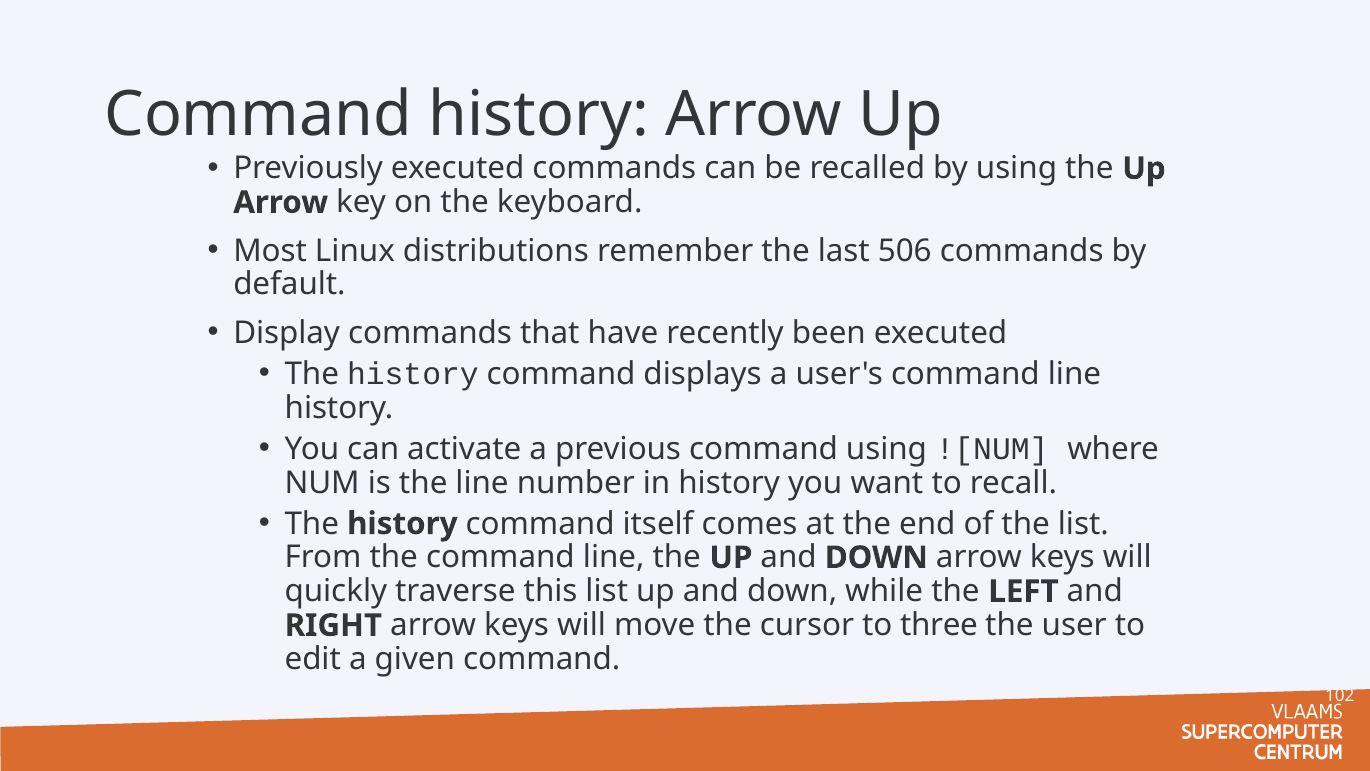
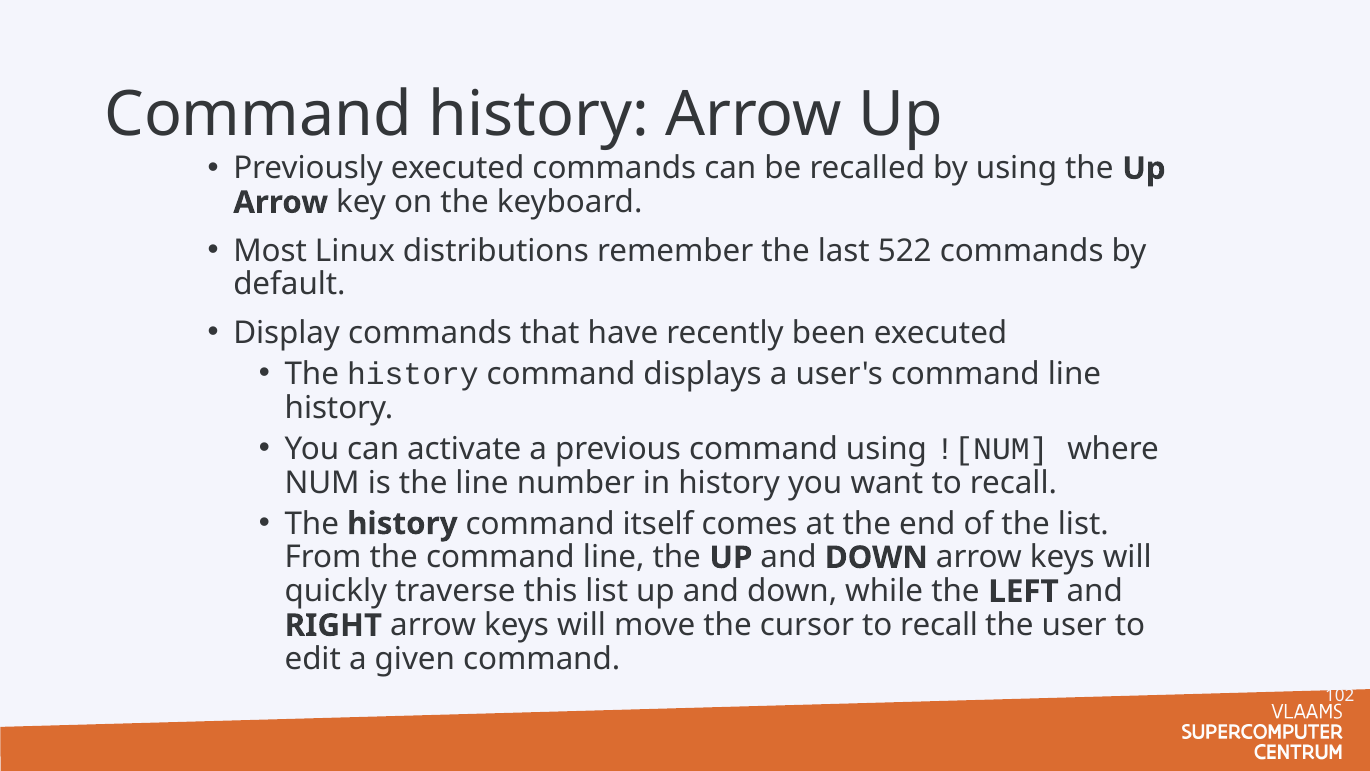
506: 506 -> 522
cursor to three: three -> recall
